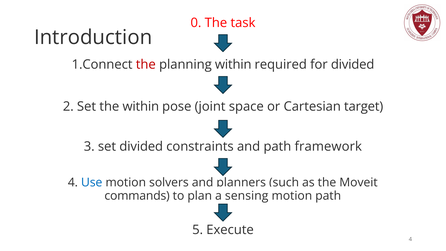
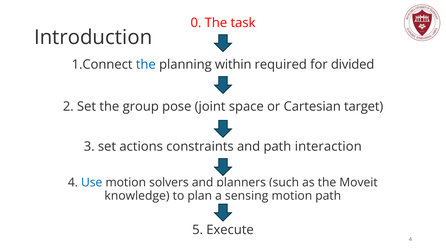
the at (146, 65) colour: red -> blue
the within: within -> group
set divided: divided -> actions
framework: framework -> interaction
commands: commands -> knowledge
